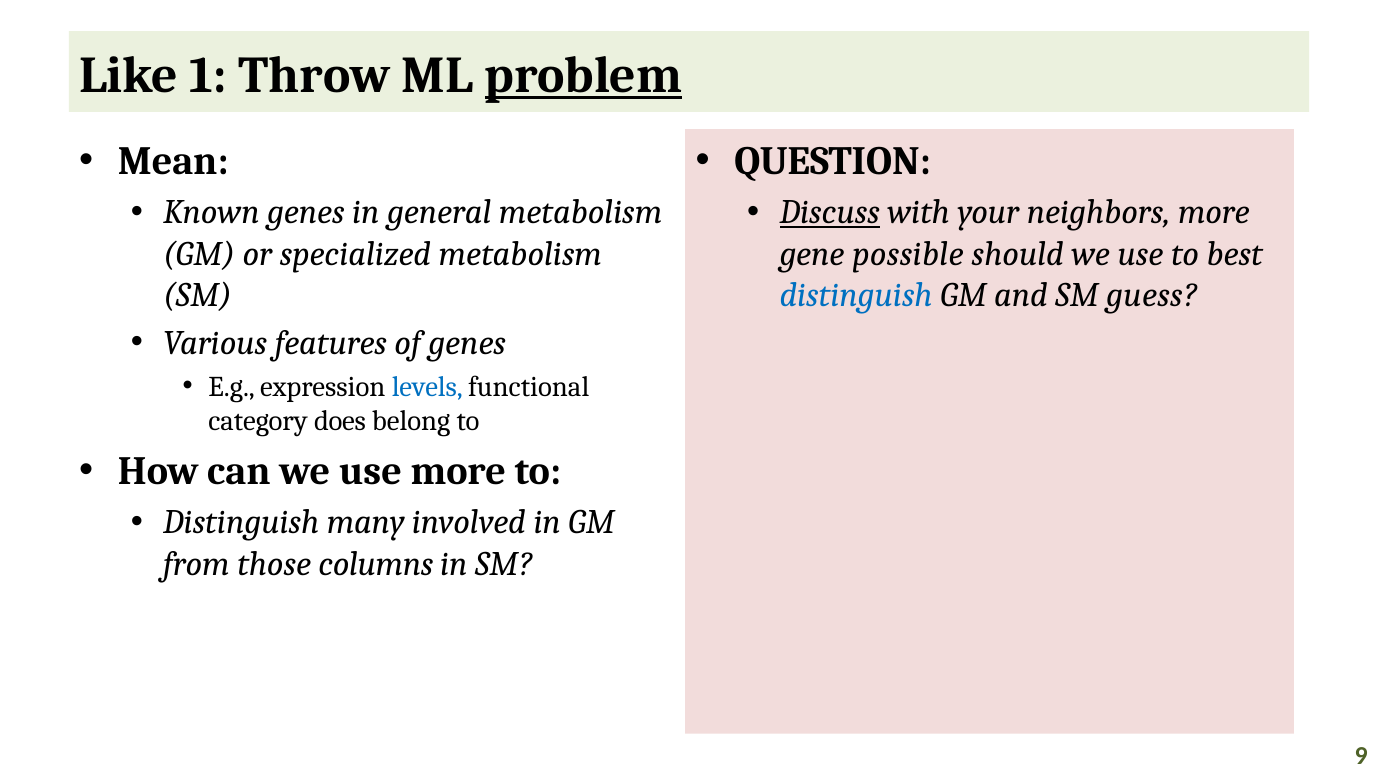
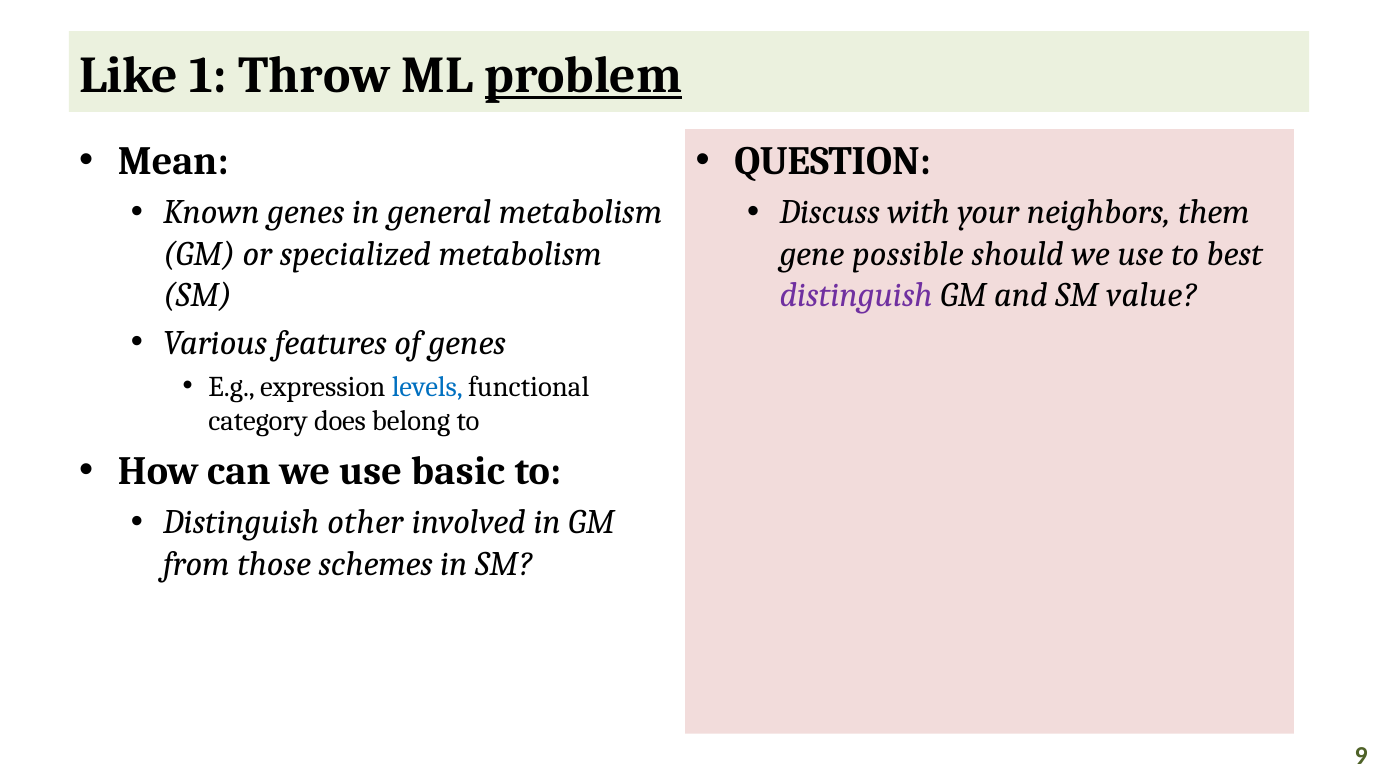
Discuss underline: present -> none
neighbors more: more -> them
distinguish at (856, 295) colour: blue -> purple
guess: guess -> value
use more: more -> basic
many: many -> other
columns: columns -> schemes
